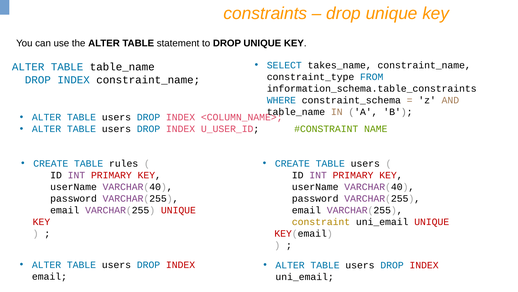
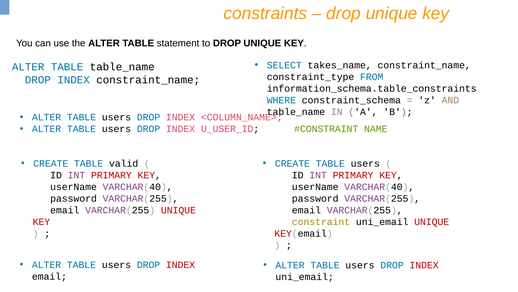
rules: rules -> valid
